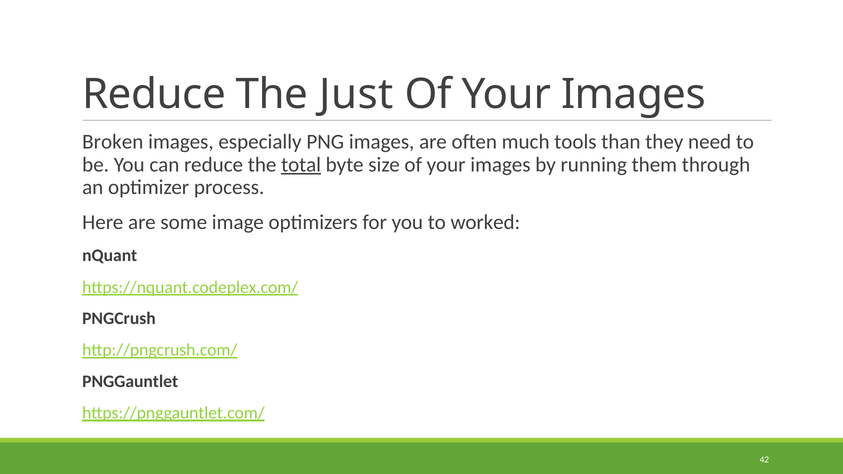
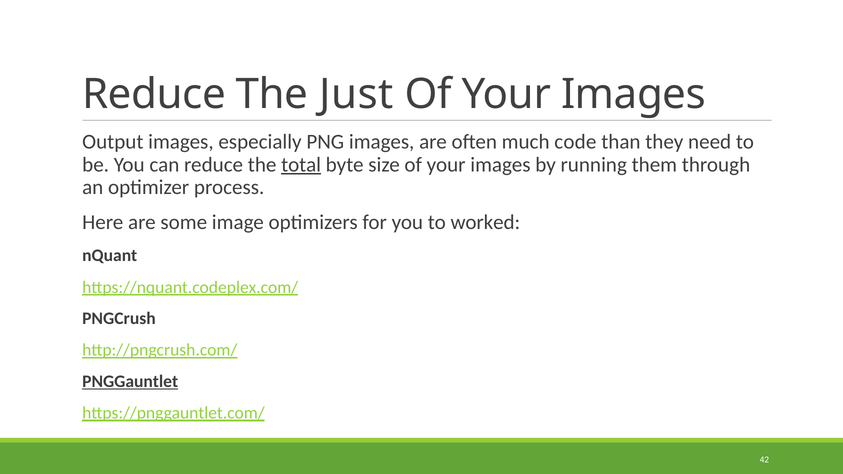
Broken: Broken -> Output
tools: tools -> code
PNGGauntlet underline: none -> present
